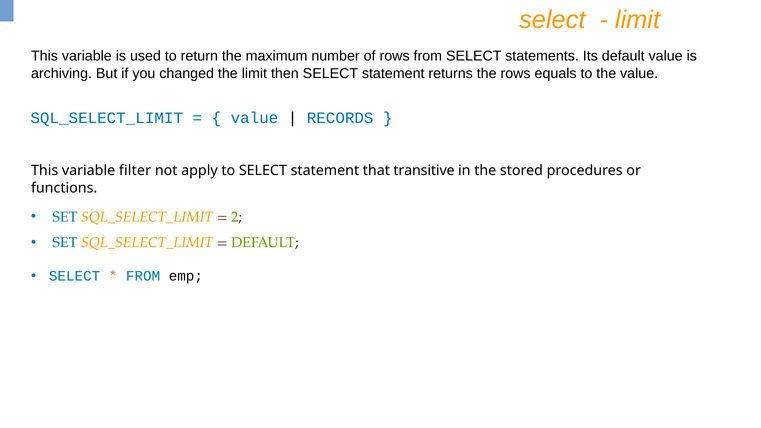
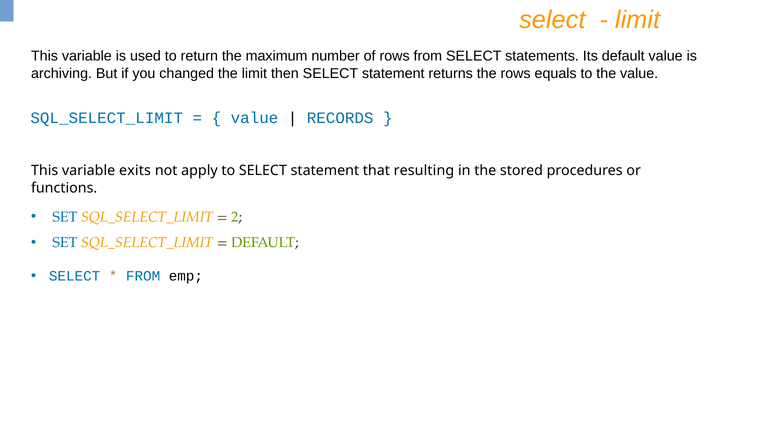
filter: filter -> exits
transitive: transitive -> resulting
